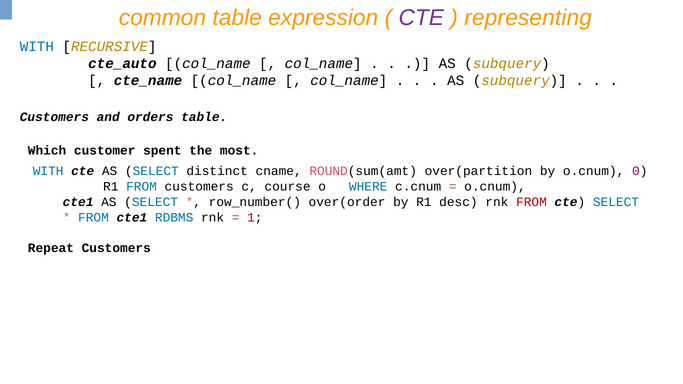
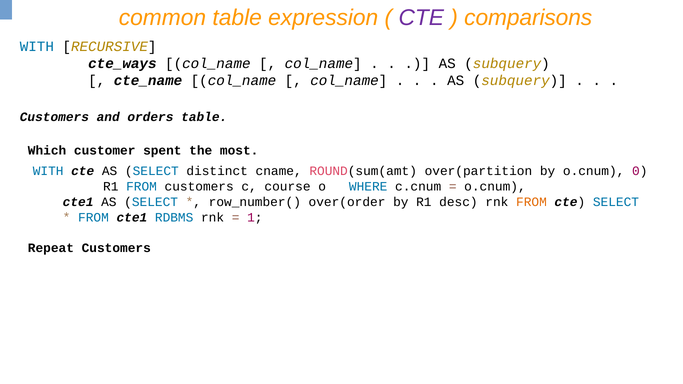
representing: representing -> comparisons
cte_auto: cte_auto -> cte_ways
FROM at (531, 202) colour: red -> orange
